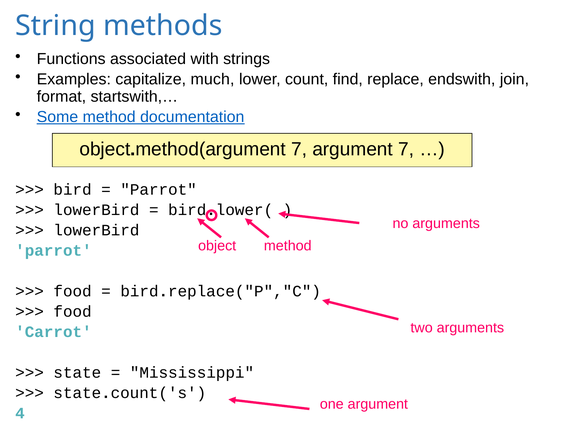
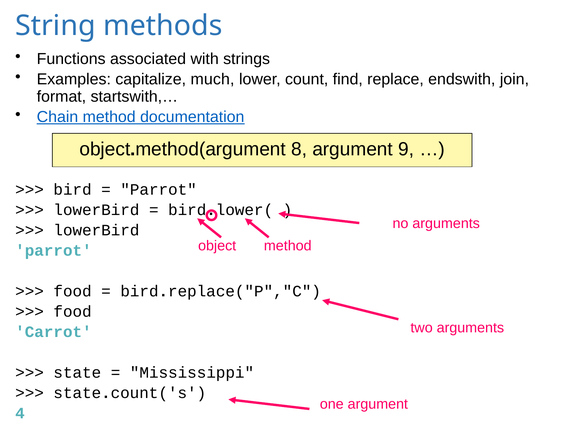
Some: Some -> Chain
object.method(argument 7: 7 -> 8
argument 7: 7 -> 9
